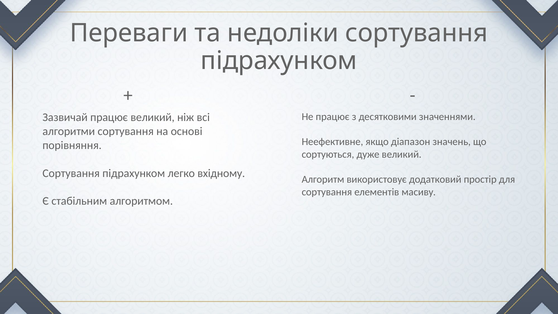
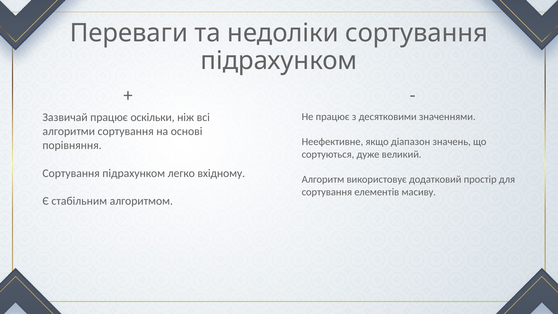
працює великий: великий -> оскільки
